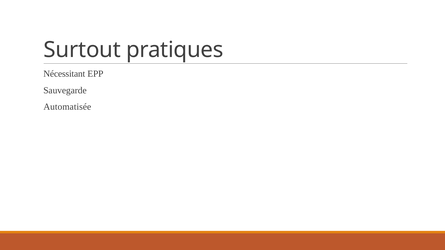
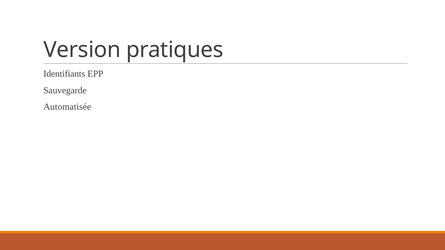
Surtout: Surtout -> Version
Nécessitant: Nécessitant -> Identifiants
